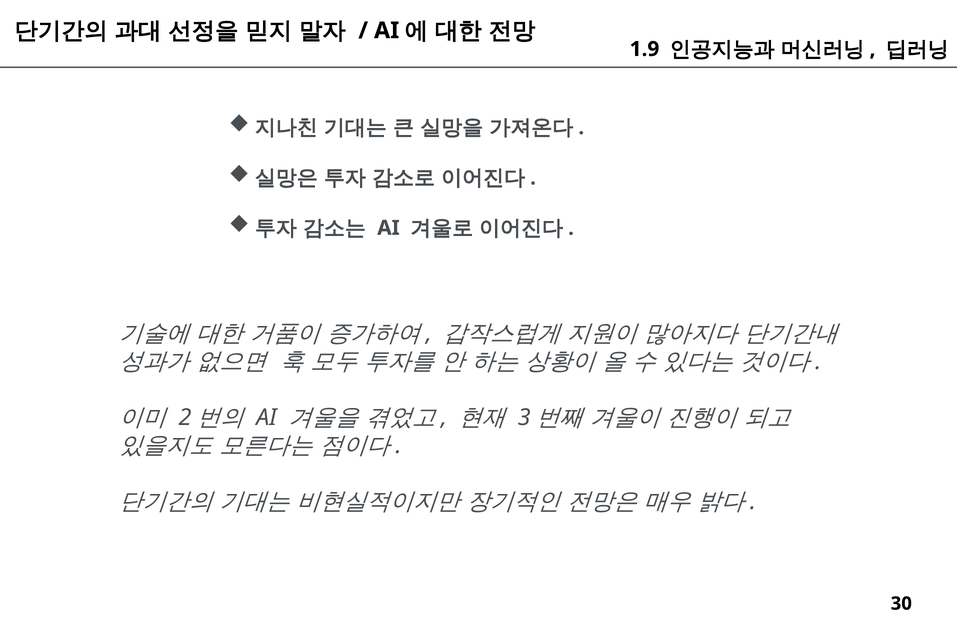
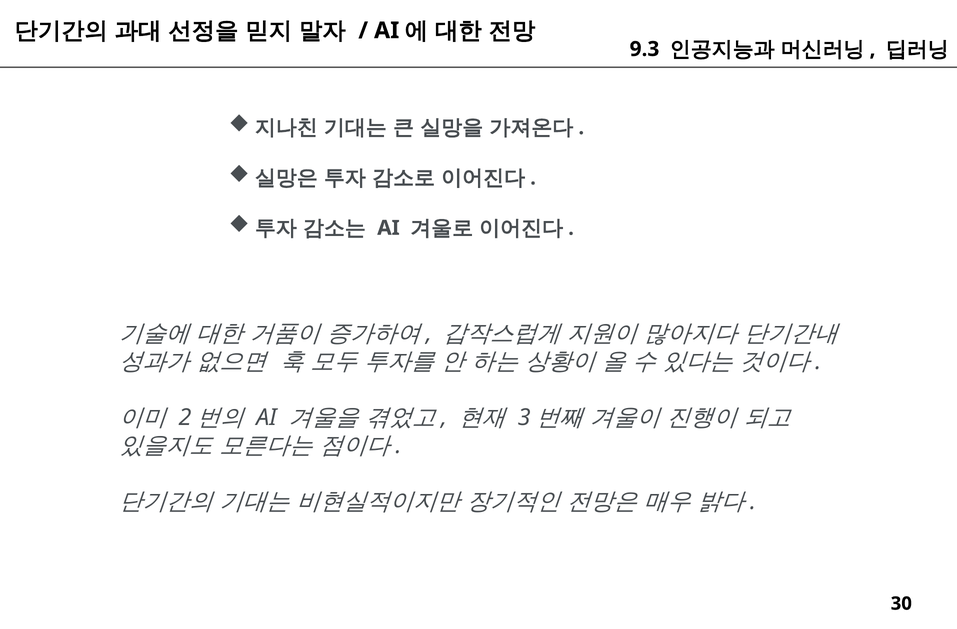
1.9: 1.9 -> 9.3
